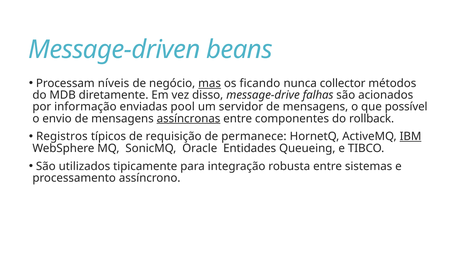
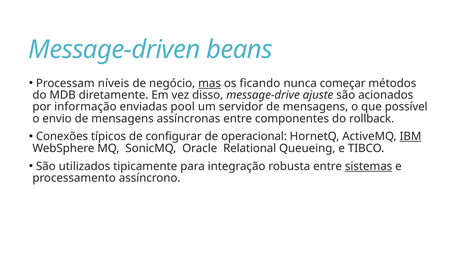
collector: collector -> começar
falhas: falhas -> ajuste
assíncronas underline: present -> none
Registros: Registros -> Conexões
requisição: requisição -> configurar
permanece: permanece -> operacional
Entidades: Entidades -> Relational
sistemas underline: none -> present
